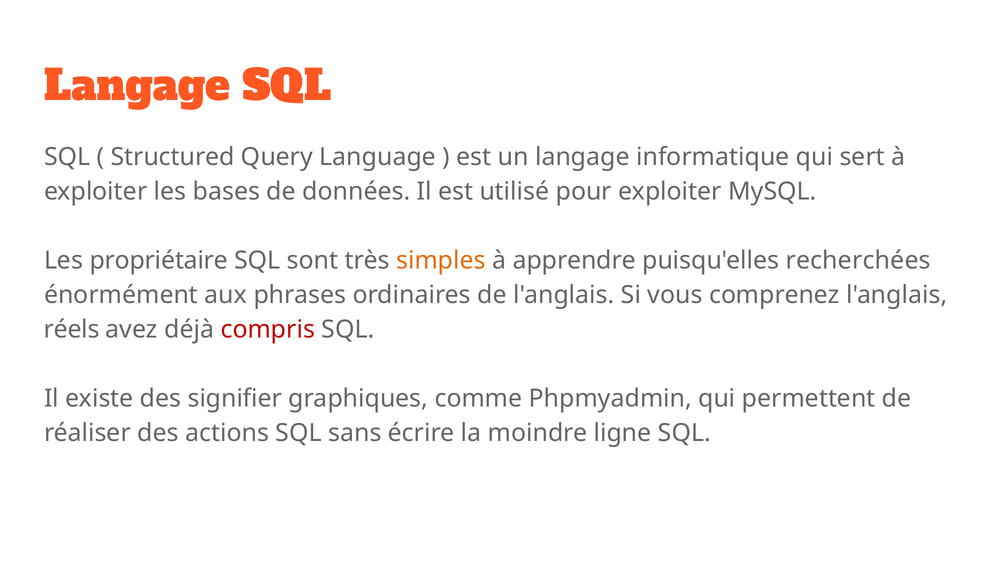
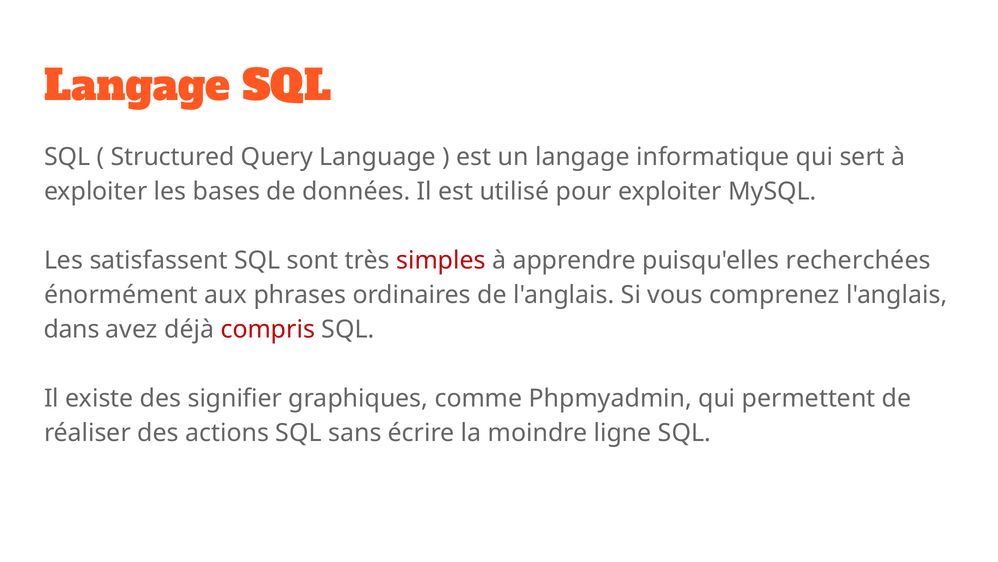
propriétaire: propriétaire -> satisfassent
simples colour: orange -> red
réels: réels -> dans
